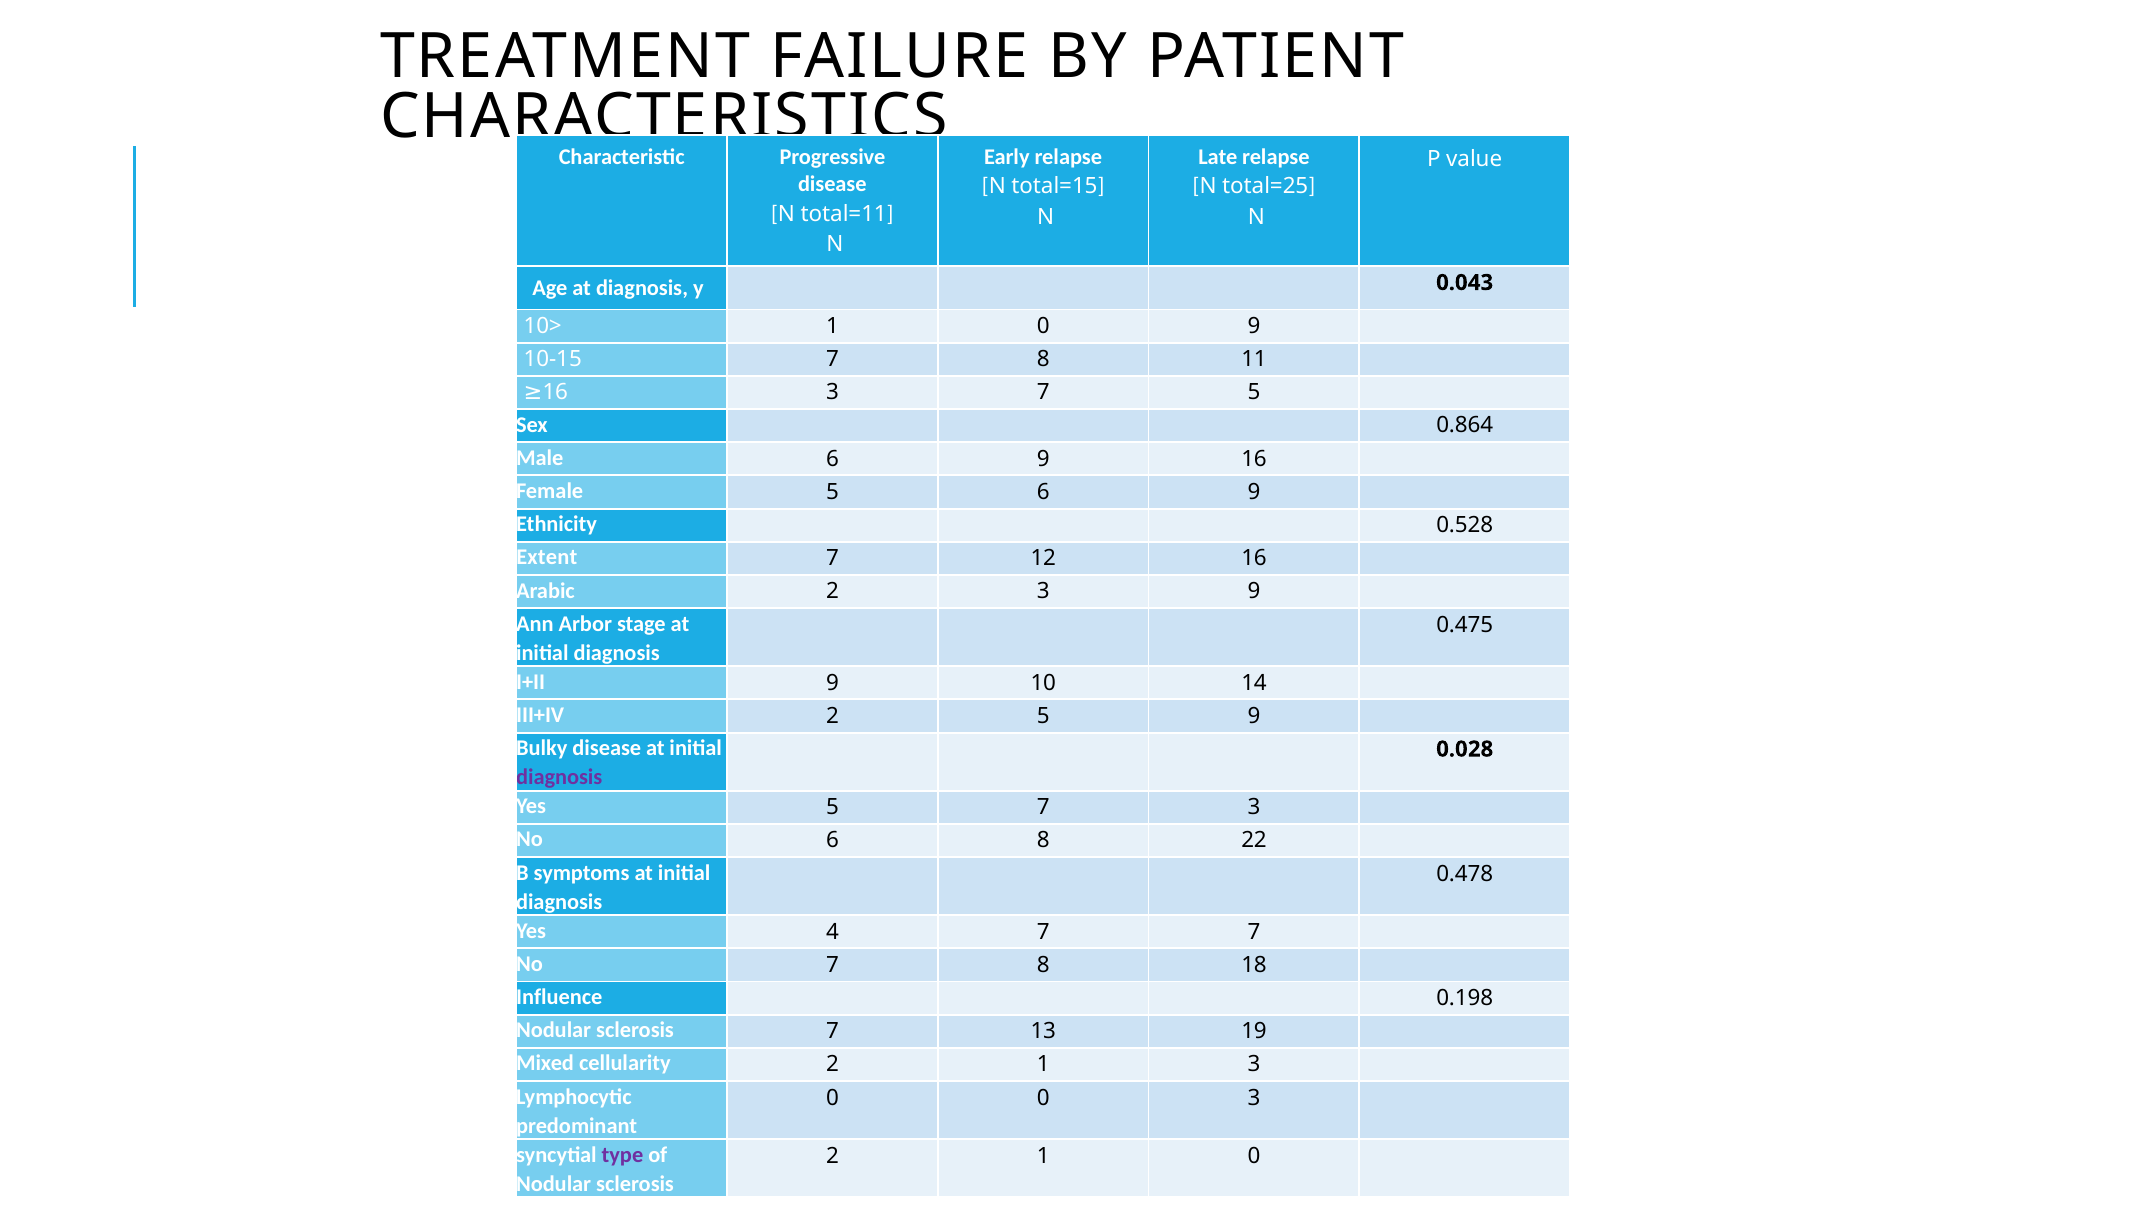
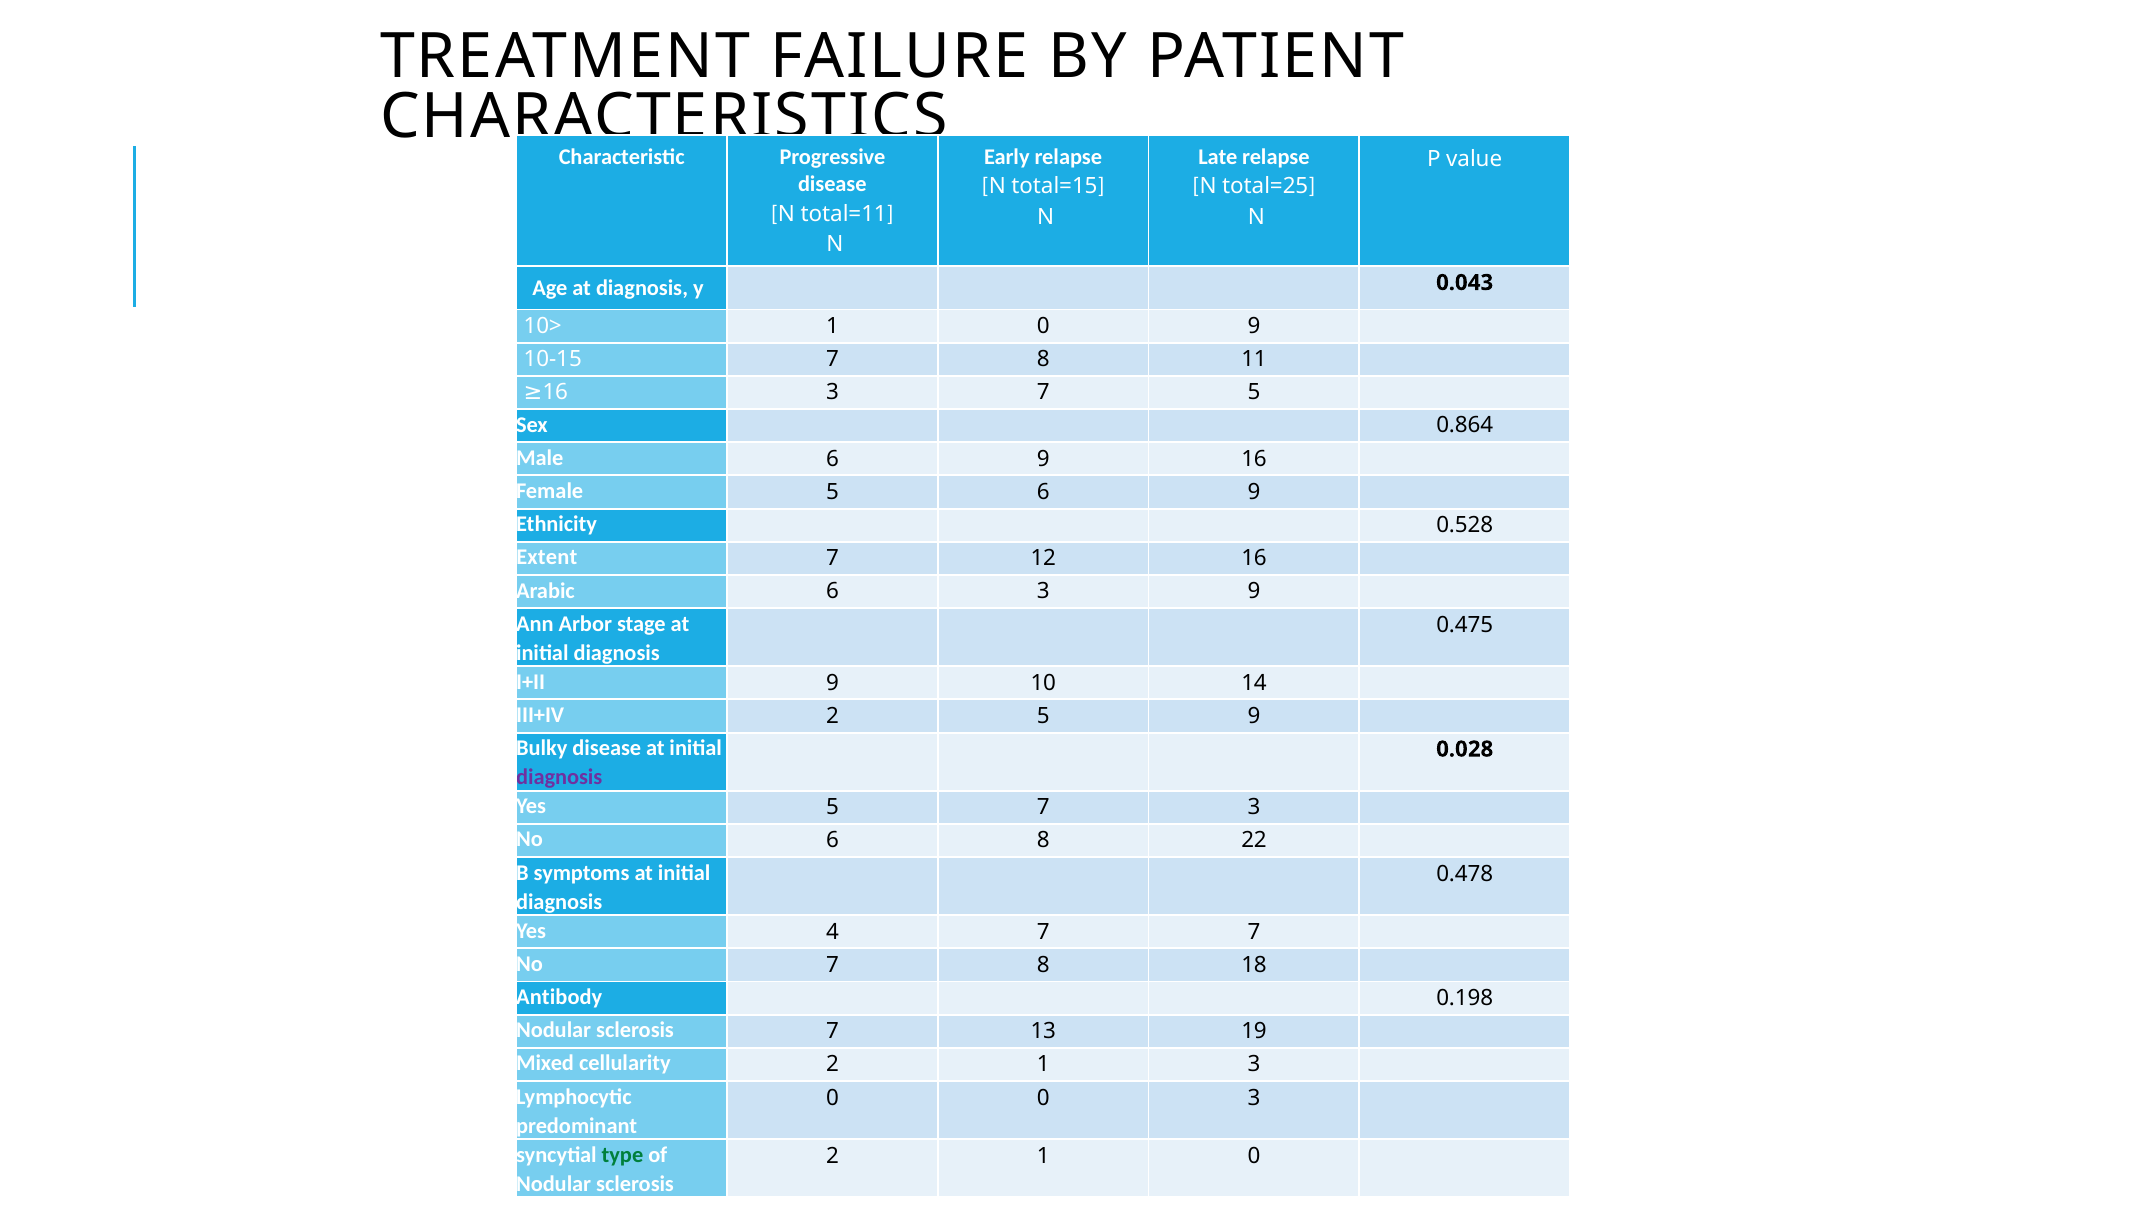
Arabic 2: 2 -> 6
Influence: Influence -> Antibody
type colour: purple -> green
